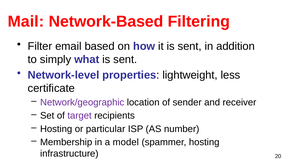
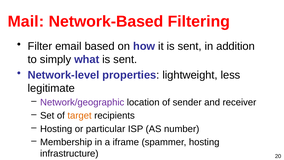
certificate: certificate -> legitimate
target colour: purple -> orange
model: model -> iframe
